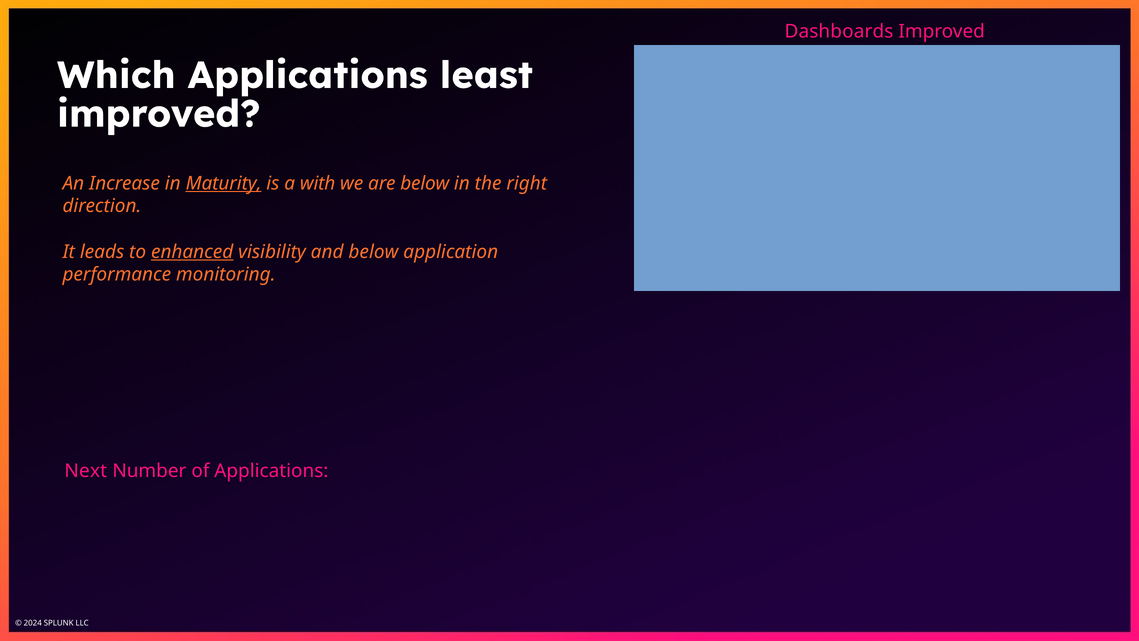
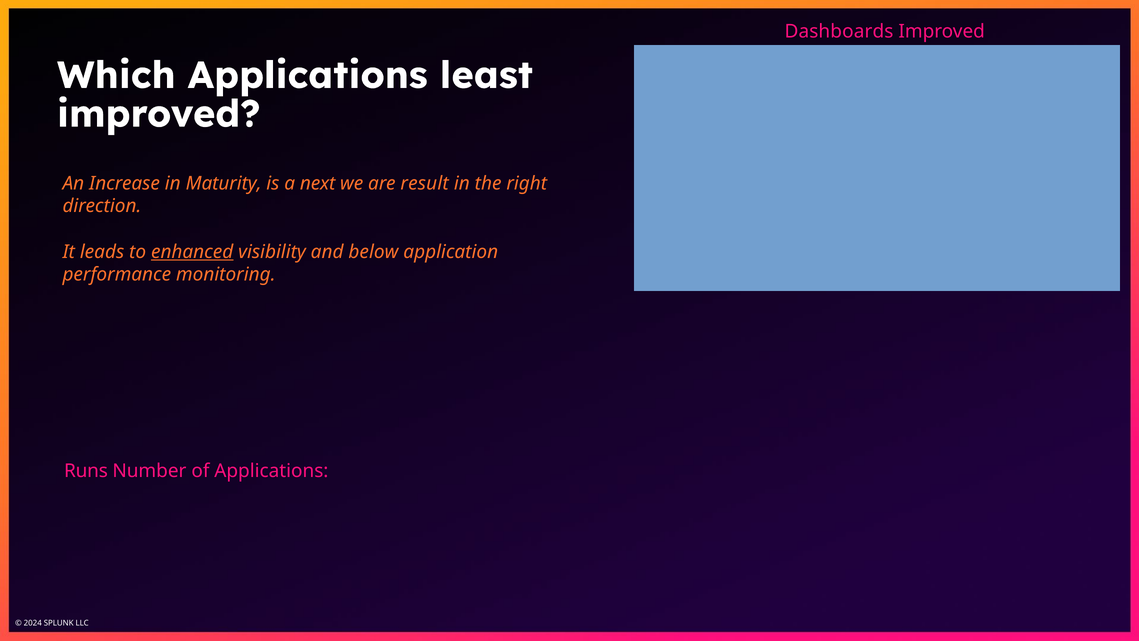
Maturity underline: present -> none
with: with -> next
are below: below -> result
Next: Next -> Runs
